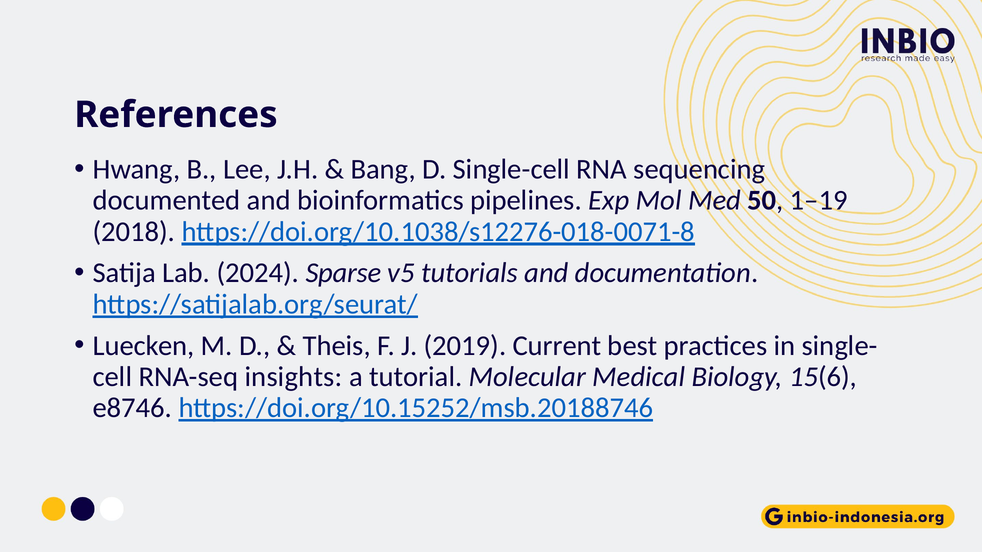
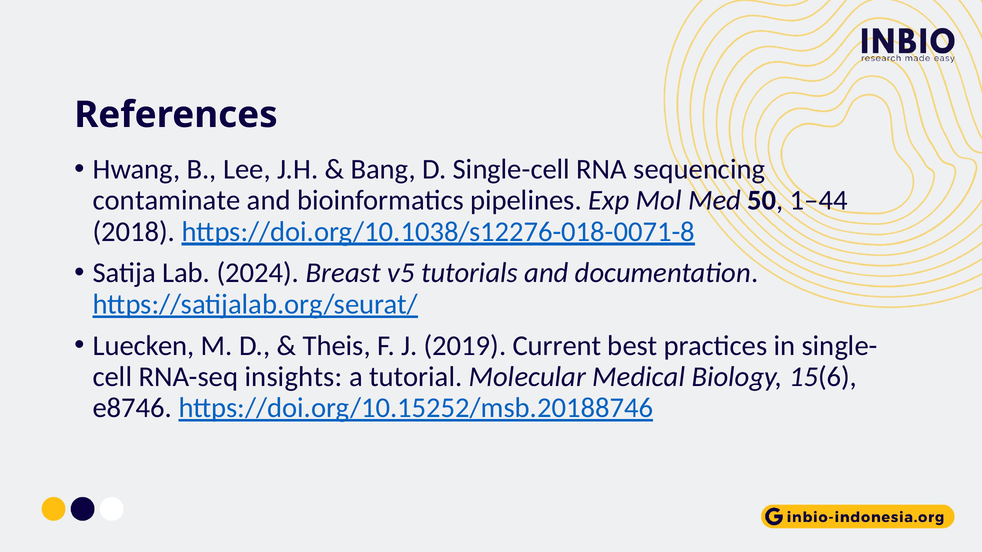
documented: documented -> contaminate
1–19: 1–19 -> 1–44
Sparse: Sparse -> Breast
